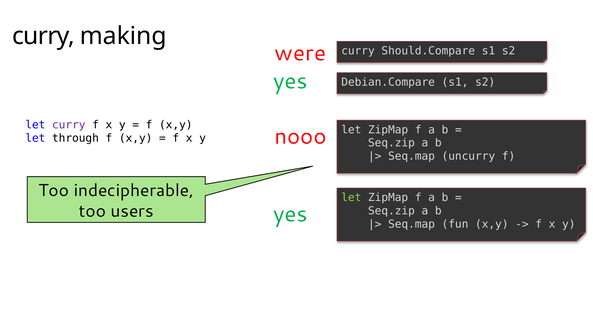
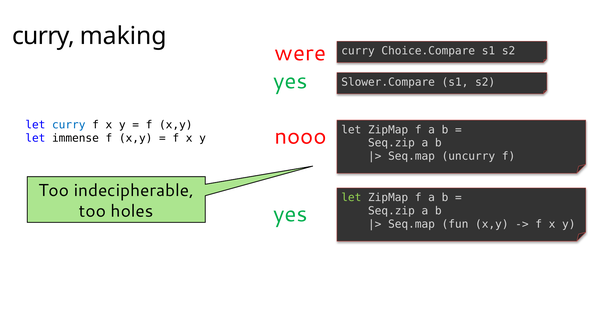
Should.Compare: Should.Compare -> Choice.Compare
Debian.Compare: Debian.Compare -> Slower.Compare
curry at (69, 125) colour: purple -> blue
through: through -> immense
users: users -> holes
